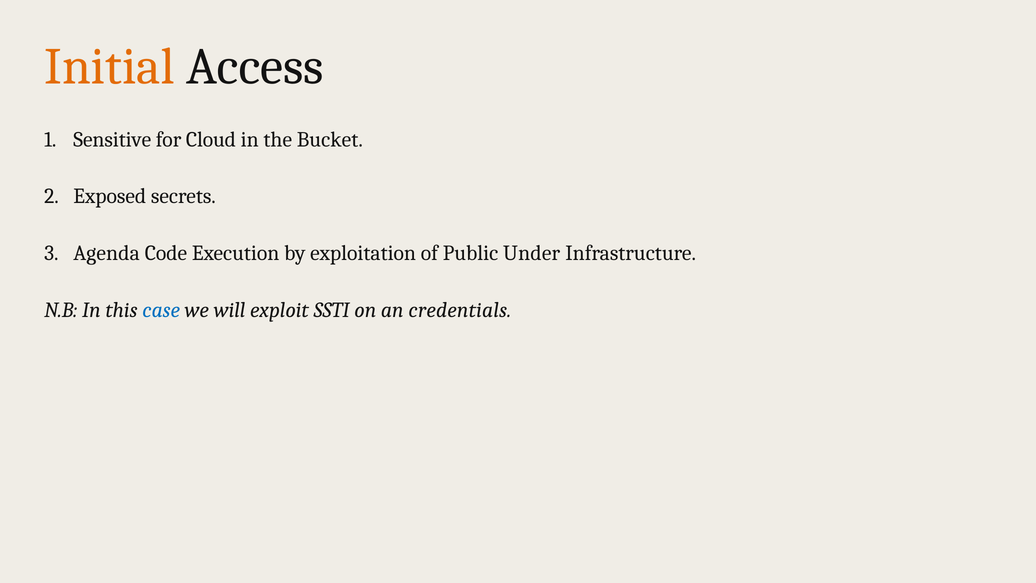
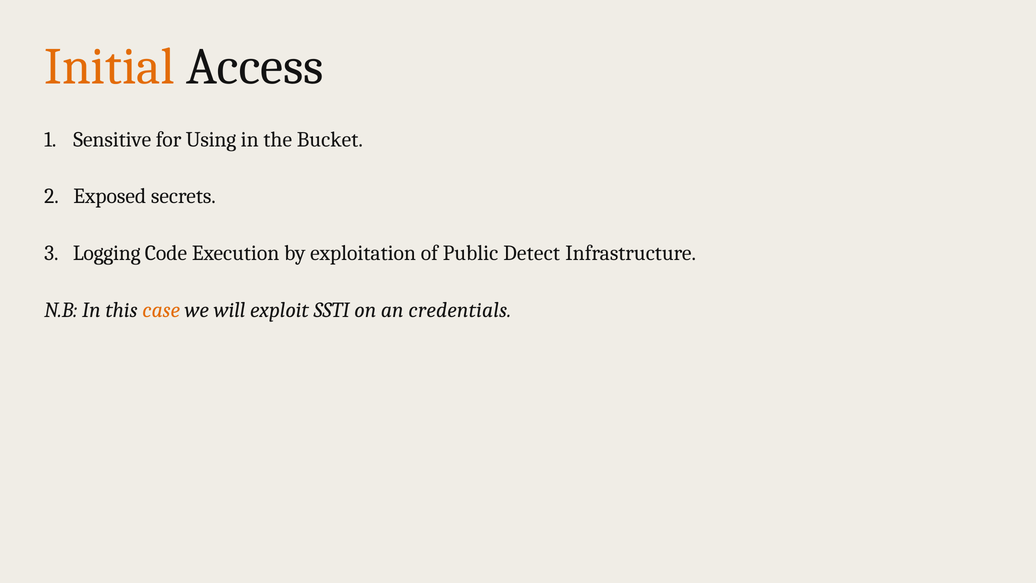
Cloud: Cloud -> Using
Agenda: Agenda -> Logging
Under: Under -> Detect
case colour: blue -> orange
